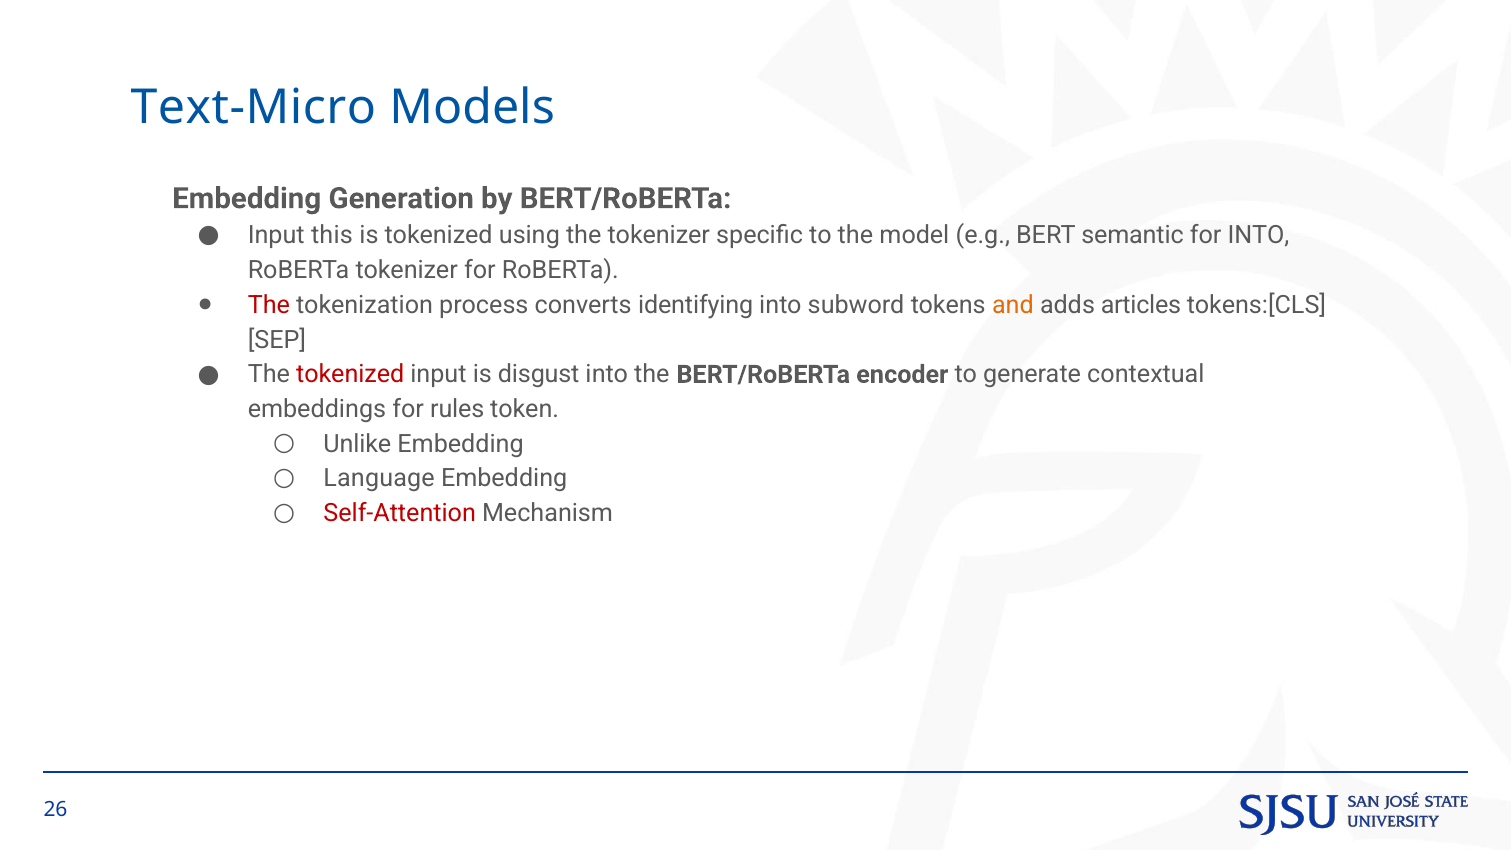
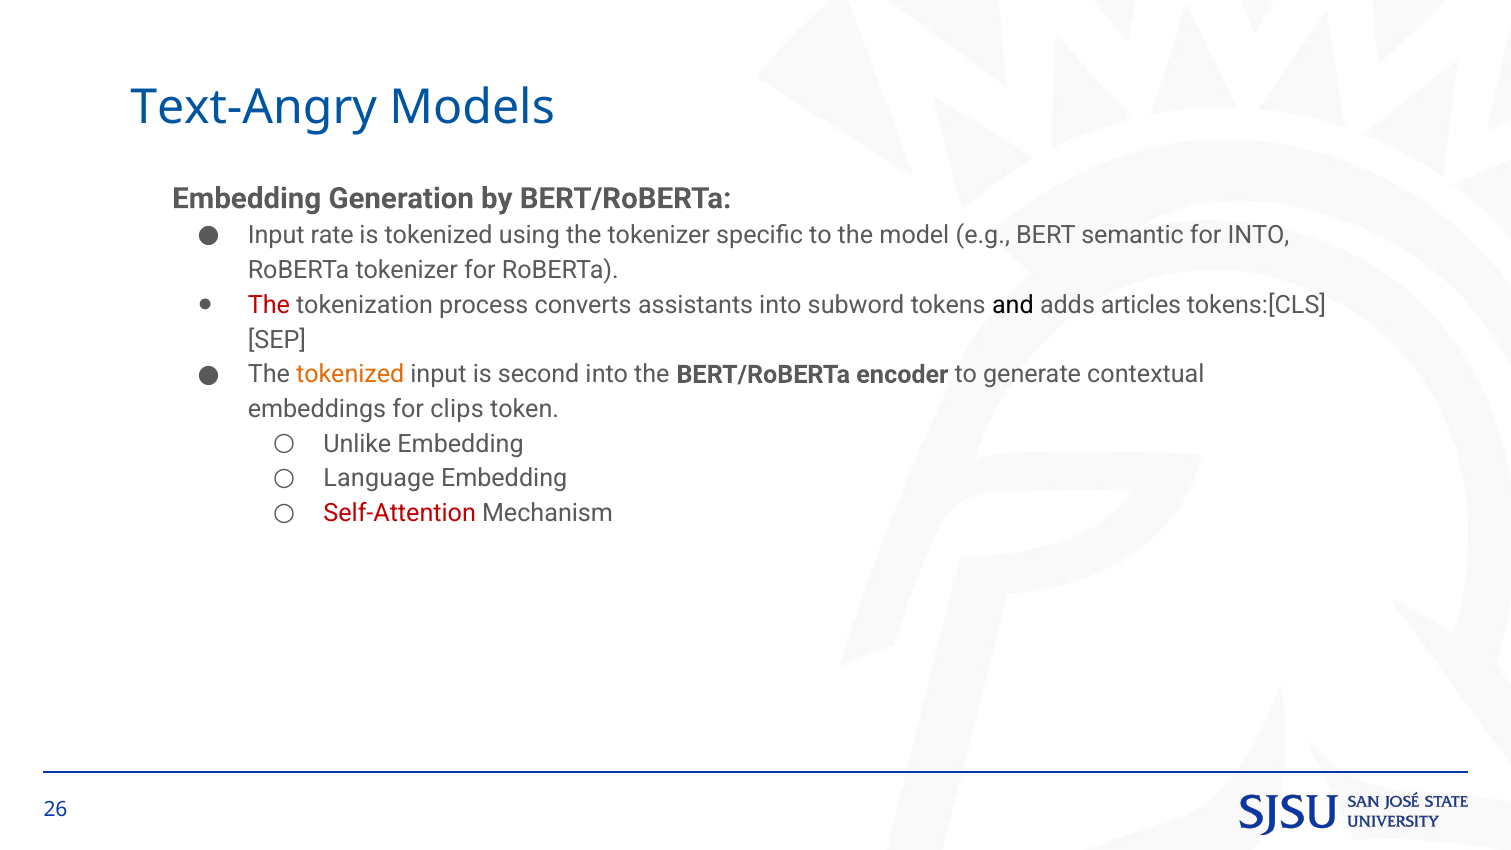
Text-Micro: Text-Micro -> Text-Angry
this: this -> rate
identifying: identifying -> assistants
and colour: orange -> black
tokenized at (350, 374) colour: red -> orange
disgust: disgust -> second
rules: rules -> clips
